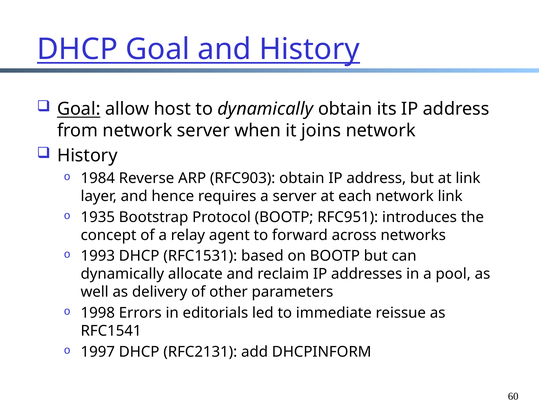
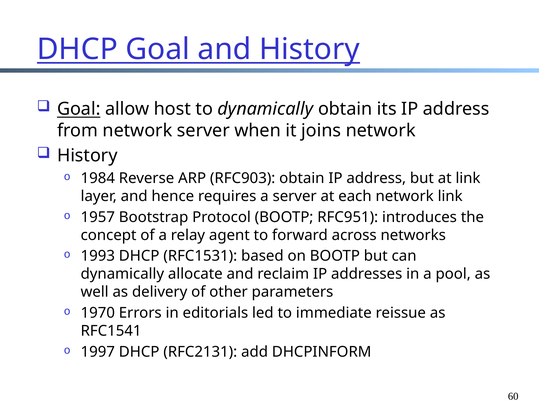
1935: 1935 -> 1957
1998: 1998 -> 1970
